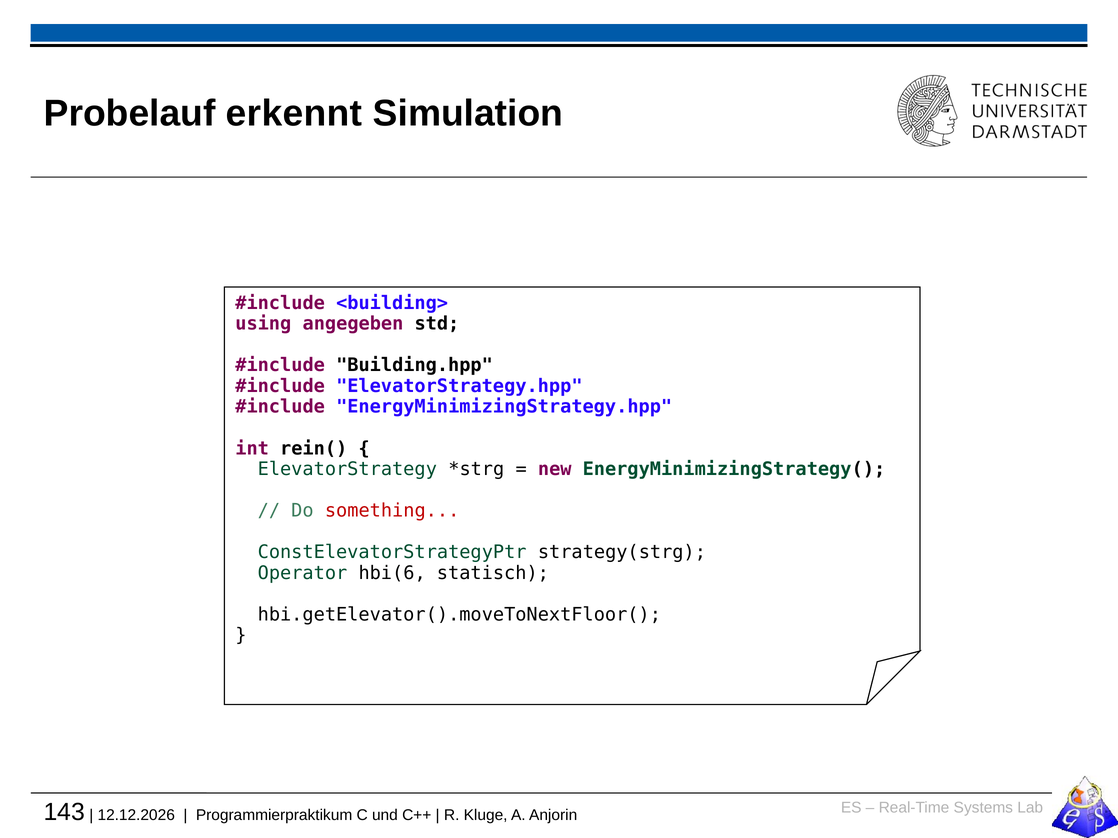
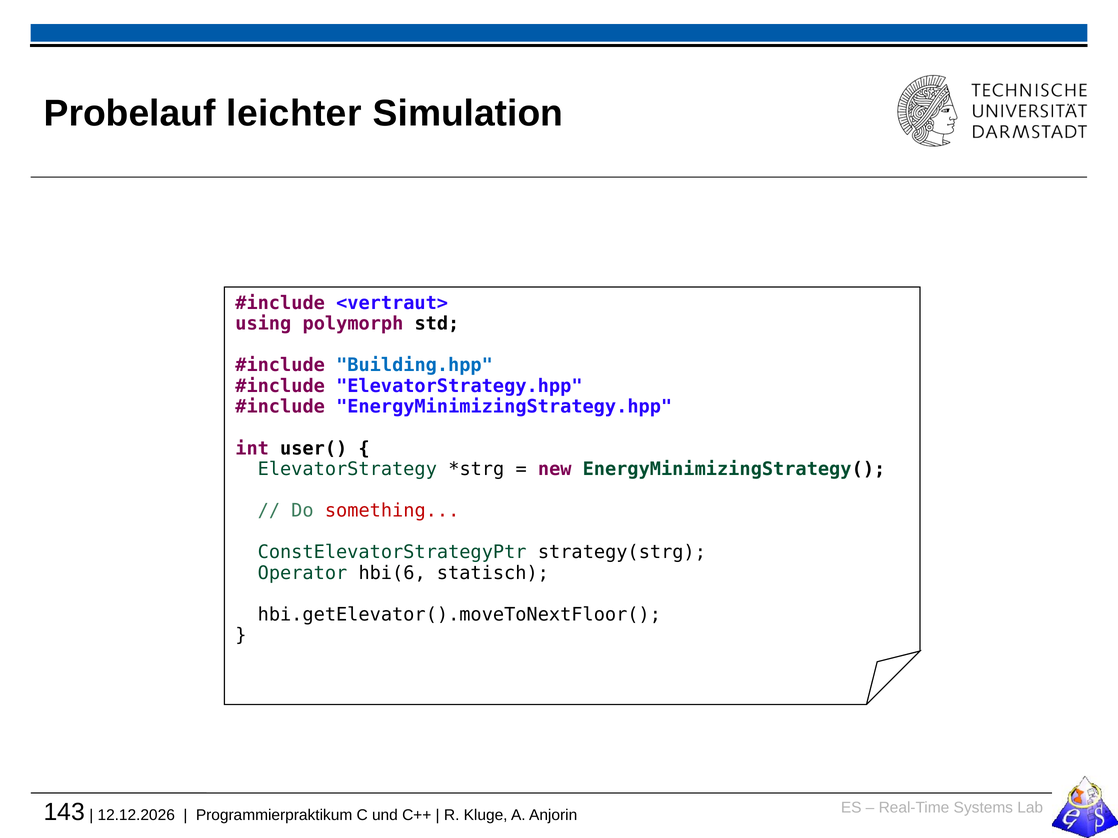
erkennt: erkennt -> leichter
<building>: <building> -> <vertraut>
angegeben: angegeben -> polymorph
Building.hpp colour: black -> blue
rein(: rein( -> user(
